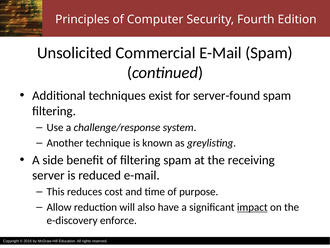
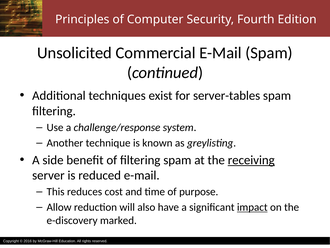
server-found: server-found -> server-tables
receiving underline: none -> present
enforce: enforce -> marked
